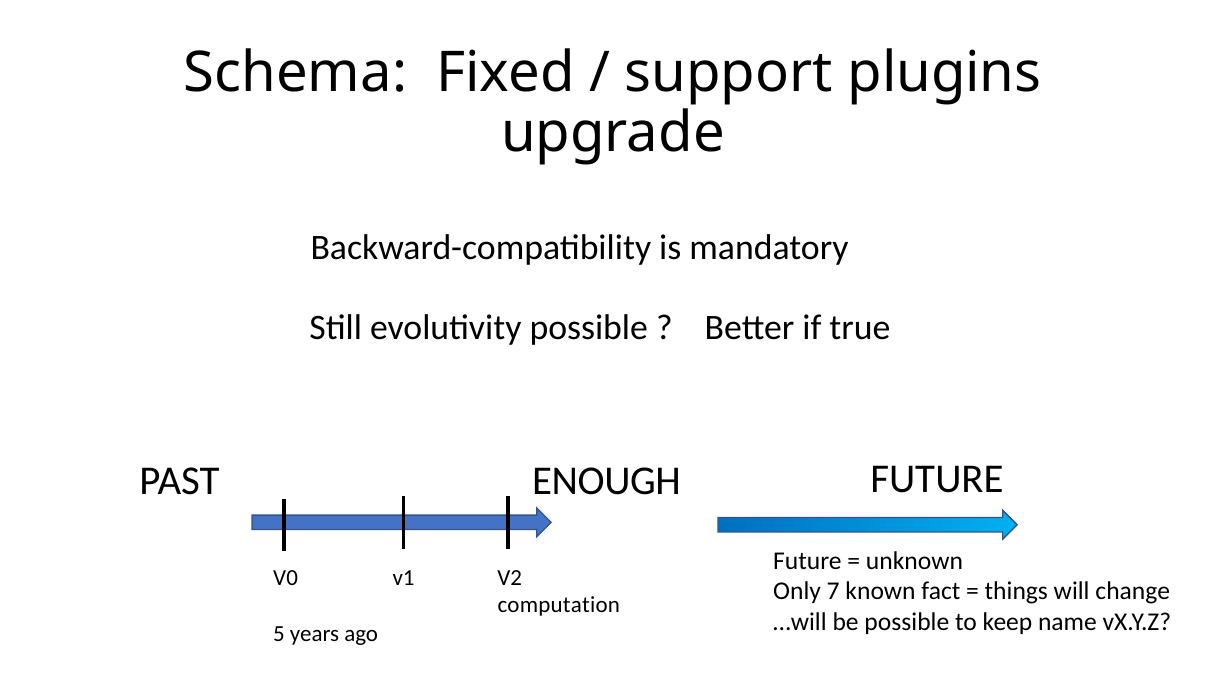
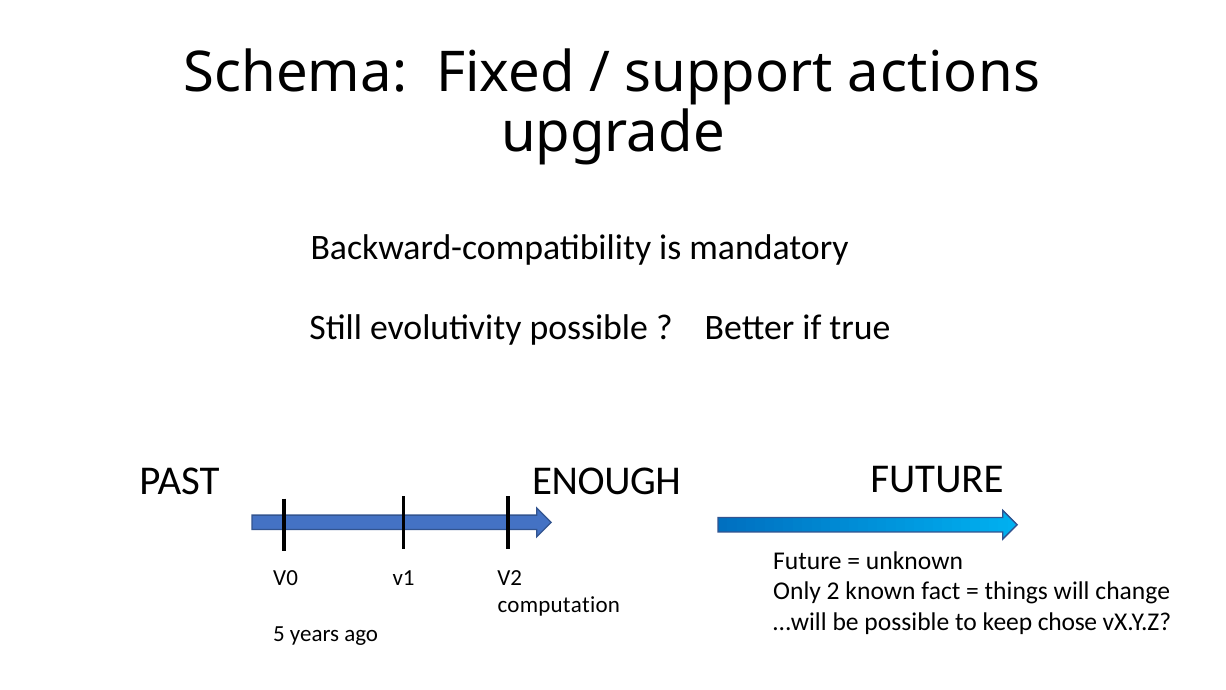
plugins: plugins -> actions
7: 7 -> 2
name: name -> chose
